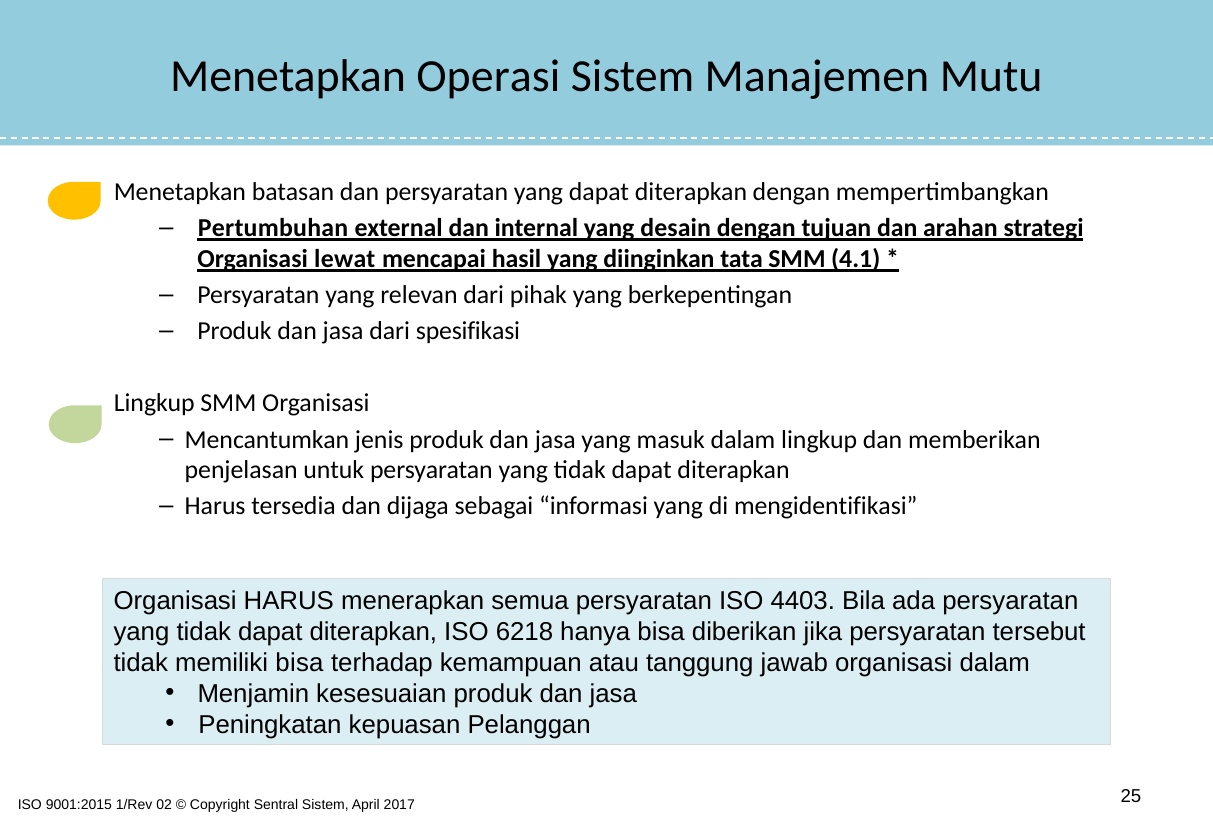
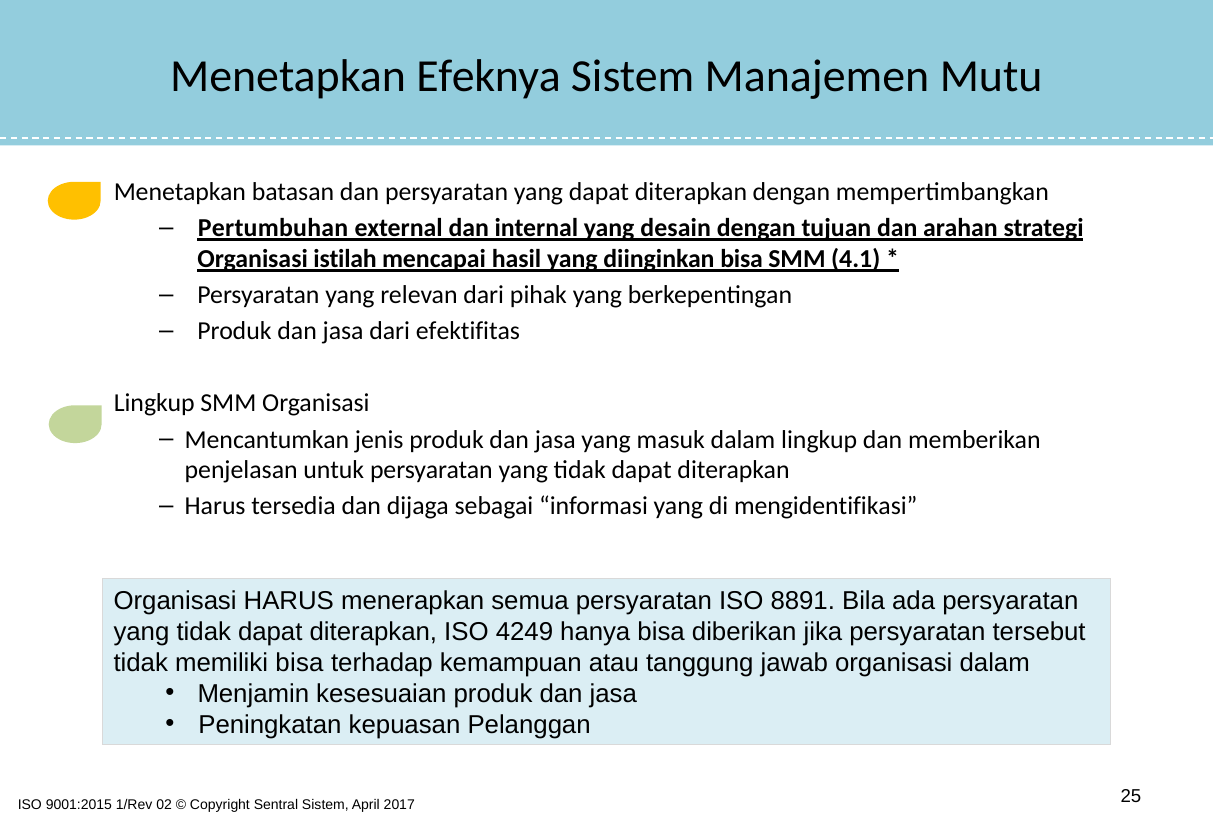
Operasi: Operasi -> Efeknya
lewat: lewat -> istilah
diinginkan tata: tata -> bisa
spesifikasi: spesifikasi -> efektifitas
4403: 4403 -> 8891
6218: 6218 -> 4249
